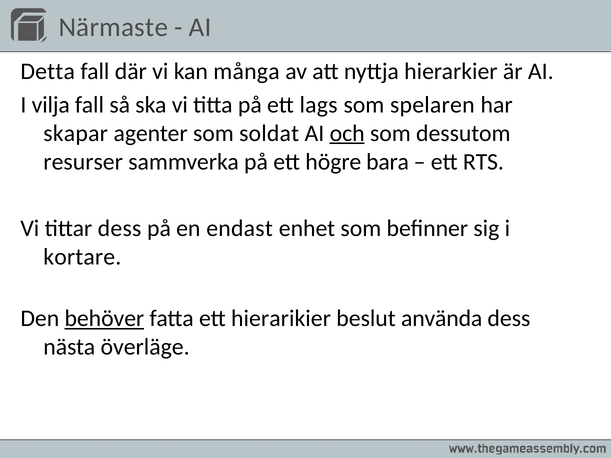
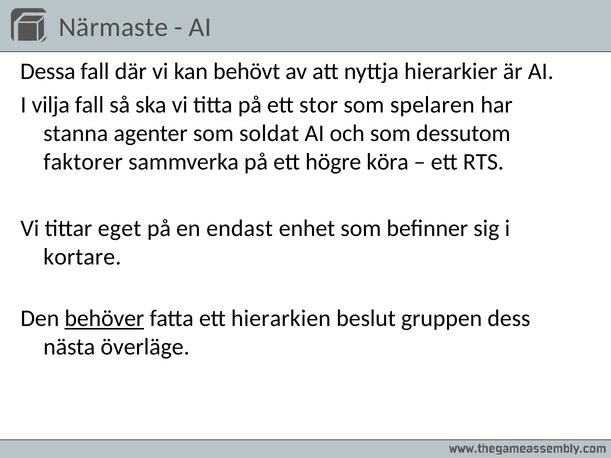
Detta: Detta -> Dessa
många: många -> behövt
lags: lags -> stor
skapar: skapar -> stanna
och underline: present -> none
resurser: resurser -> faktorer
bara: bara -> köra
tittar dess: dess -> eget
hierarikier: hierarikier -> hierarkien
använda: använda -> gruppen
